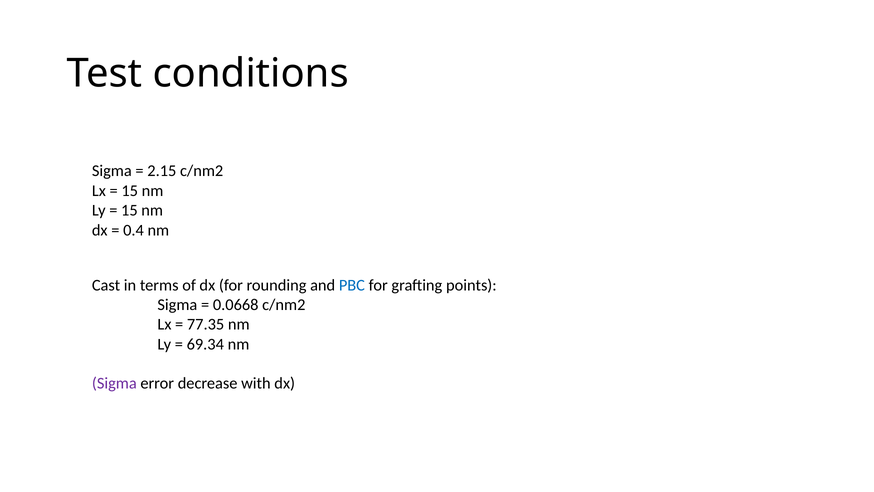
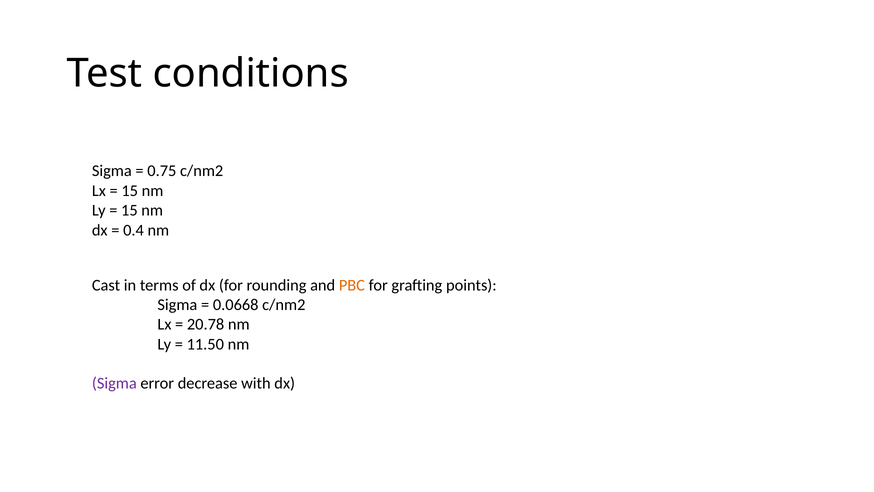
2.15: 2.15 -> 0.75
PBC colour: blue -> orange
77.35: 77.35 -> 20.78
69.34: 69.34 -> 11.50
